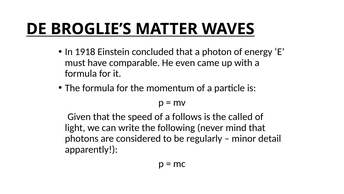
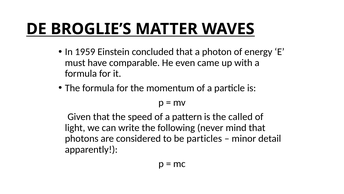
1918: 1918 -> 1959
follows: follows -> pattern
regularly: regularly -> particles
